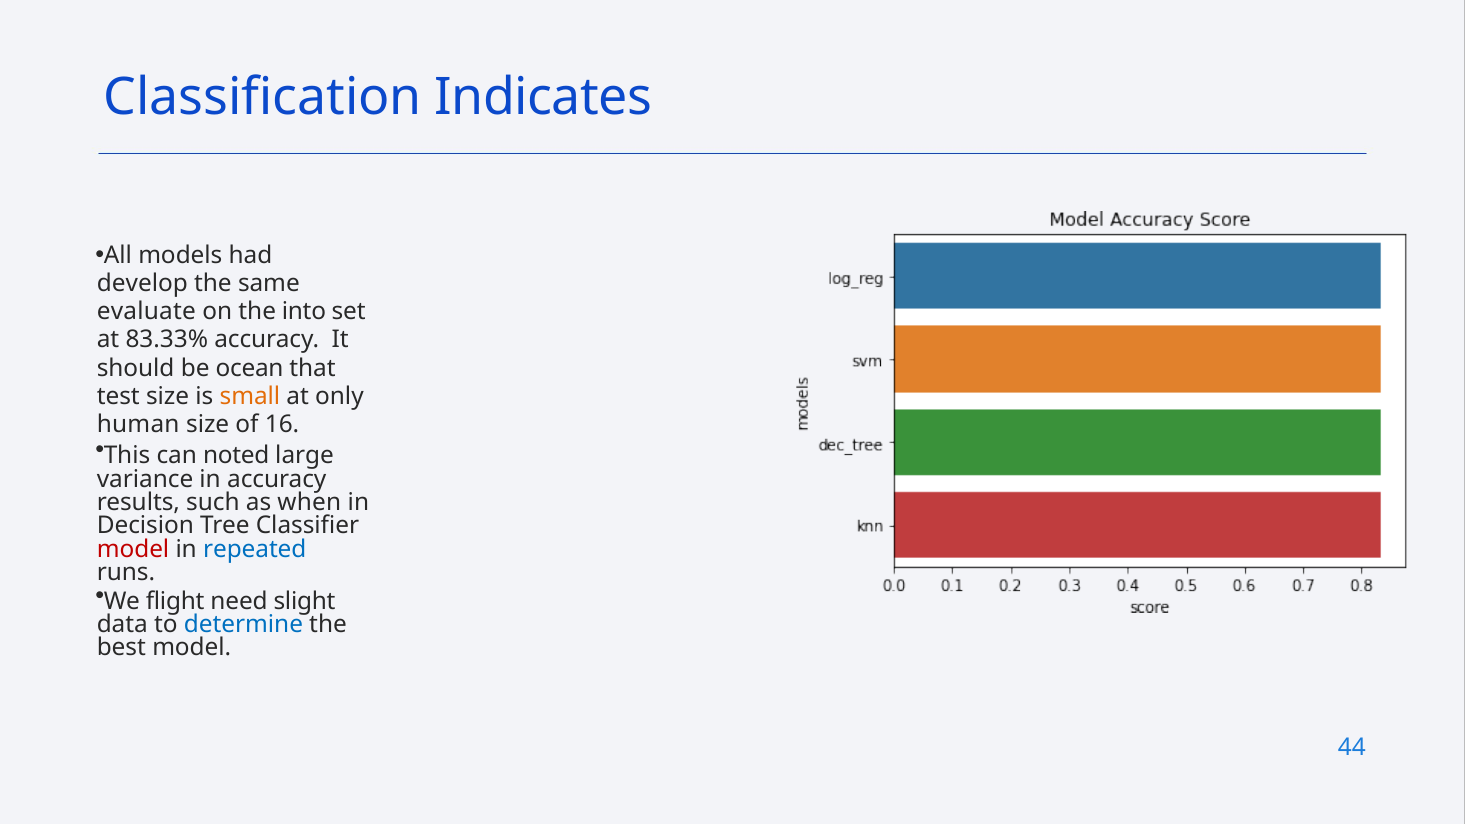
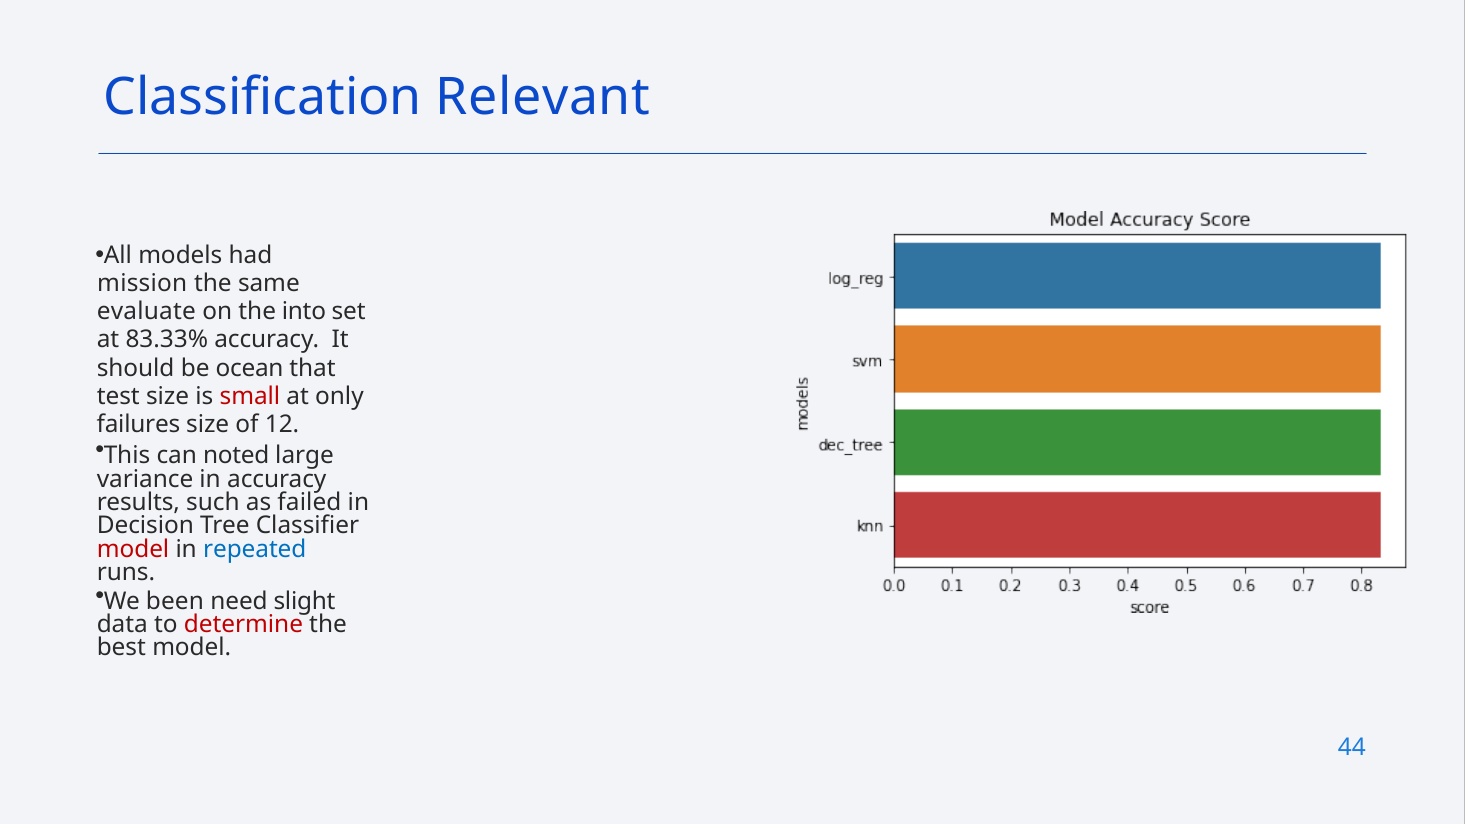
Indicates: Indicates -> Relevant
develop: develop -> mission
small colour: orange -> red
human: human -> failures
16: 16 -> 12
when: when -> failed
flight: flight -> been
determine colour: blue -> red
